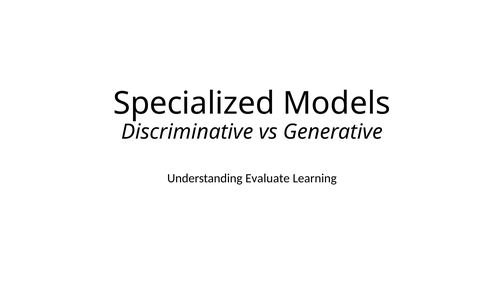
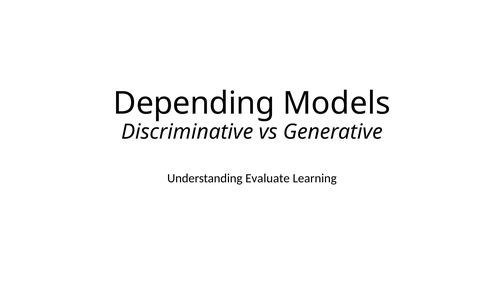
Specialized: Specialized -> Depending
